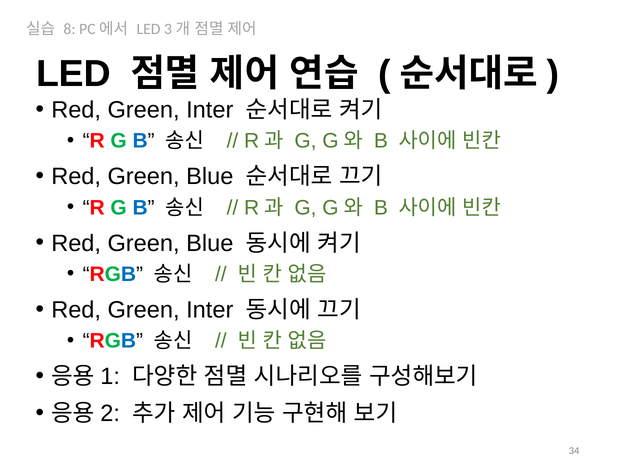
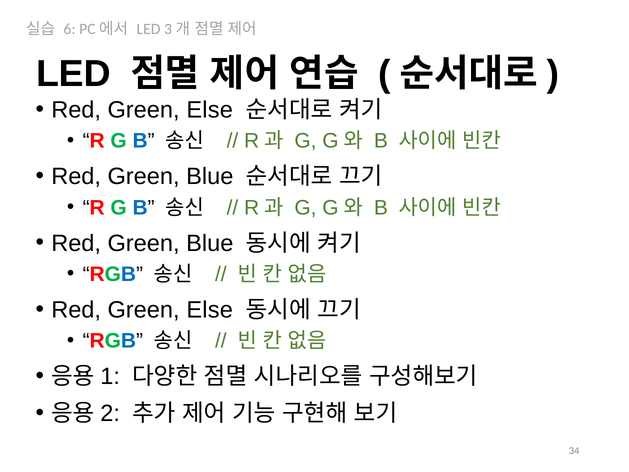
8: 8 -> 6
Inter at (210, 110): Inter -> Else
Inter at (210, 310): Inter -> Else
